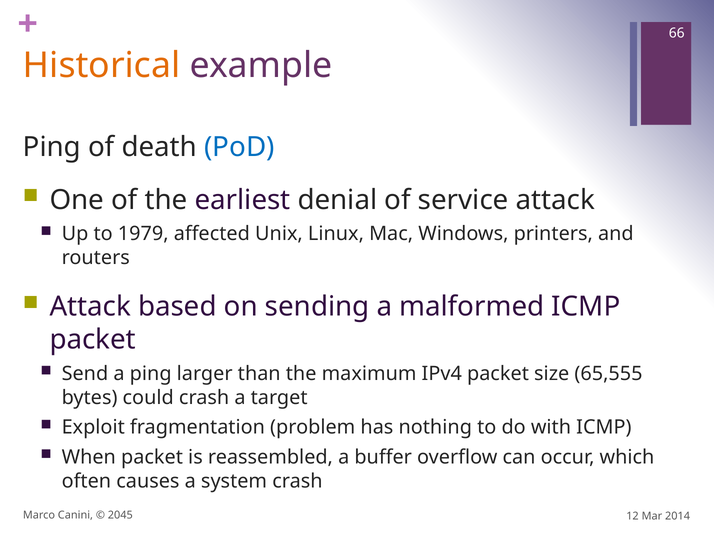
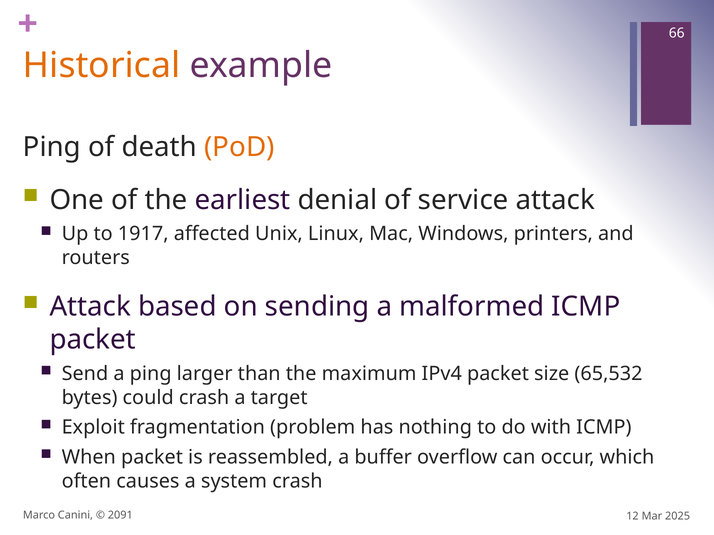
PoD colour: blue -> orange
1979: 1979 -> 1917
65,555: 65,555 -> 65,532
2045: 2045 -> 2091
2014: 2014 -> 2025
